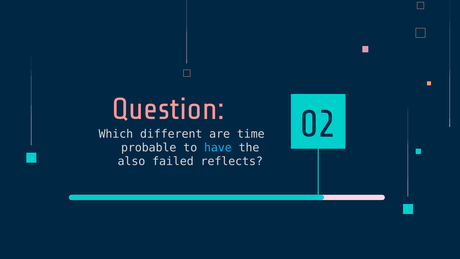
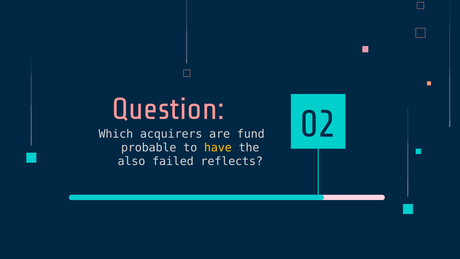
different: different -> acquirers
time: time -> fund
have colour: light blue -> yellow
